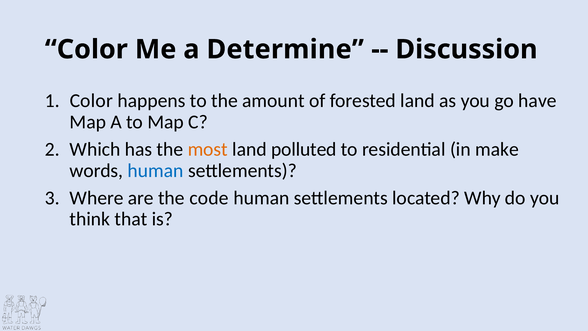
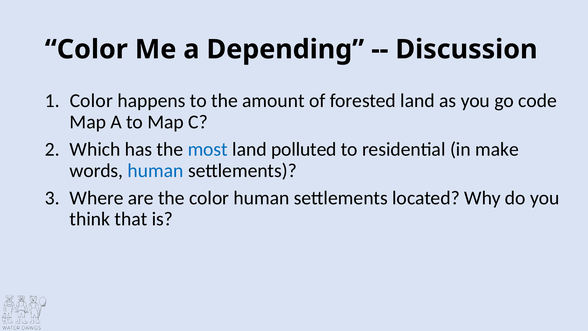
Determine: Determine -> Depending
have: have -> code
most colour: orange -> blue
the code: code -> color
